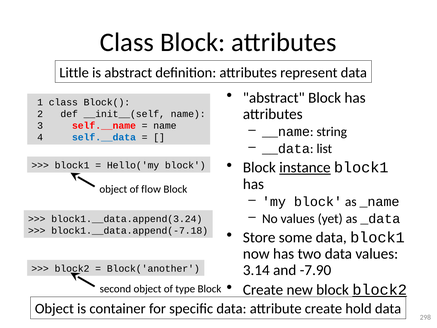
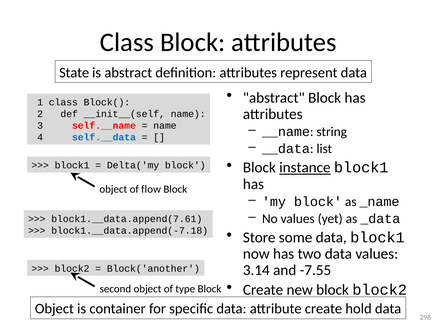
Little: Little -> State
Hello('my: Hello('my -> Delta('my
block1.__data.append(3.24: block1.__data.append(3.24 -> block1.__data.append(7.61
-7.90: -7.90 -> -7.55
block2 at (380, 290) underline: present -> none
